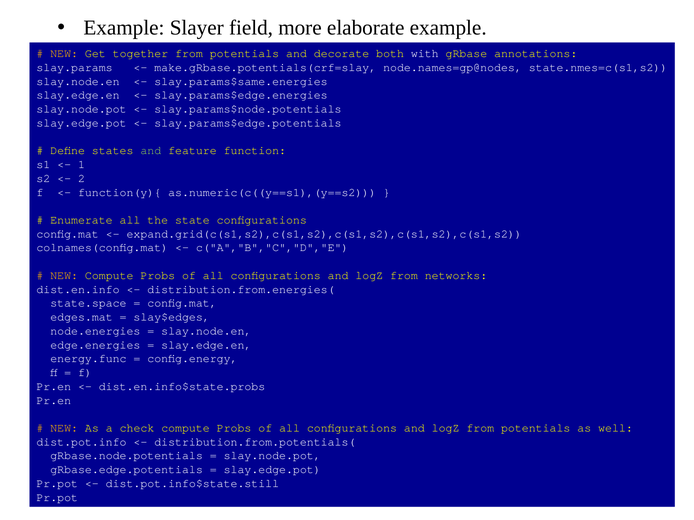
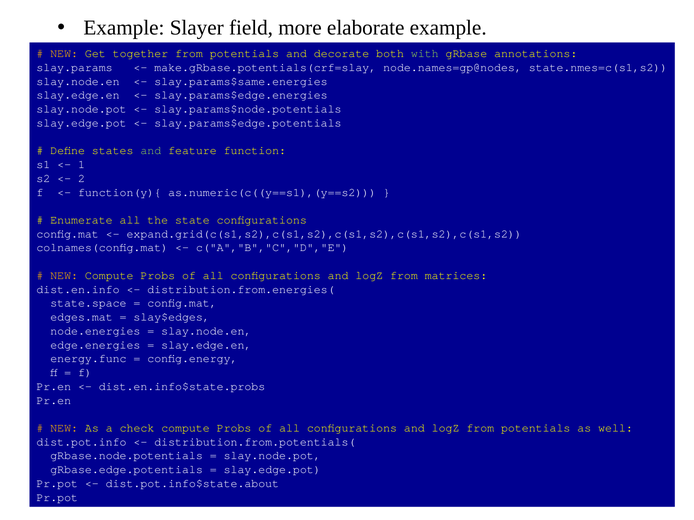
with colour: white -> light green
networks: networks -> matrices
dist.pot.info$state.still: dist.pot.info$state.still -> dist.pot.info$state.about
